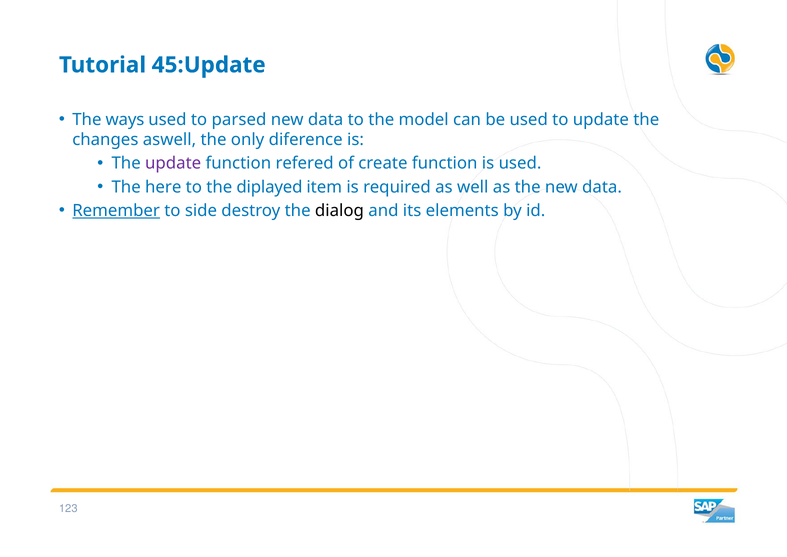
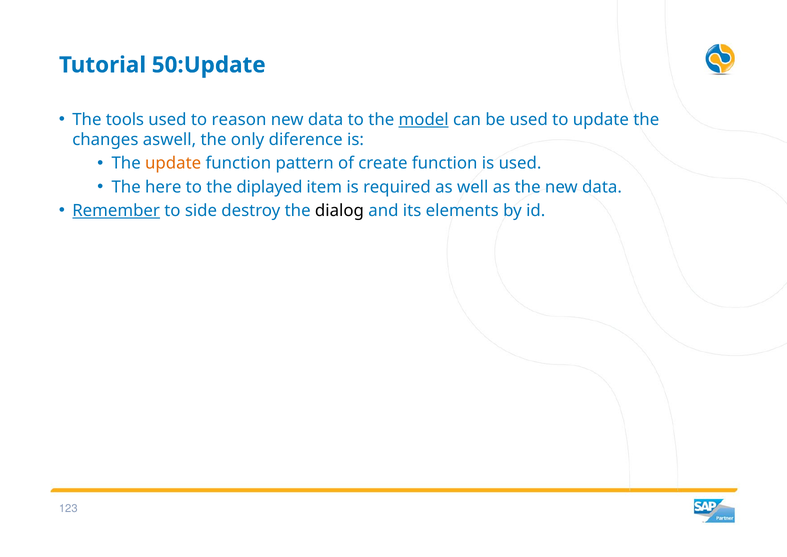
45:Update: 45:Update -> 50:Update
ways: ways -> tools
parsed: parsed -> reason
model underline: none -> present
update at (173, 163) colour: purple -> orange
refered: refered -> pattern
